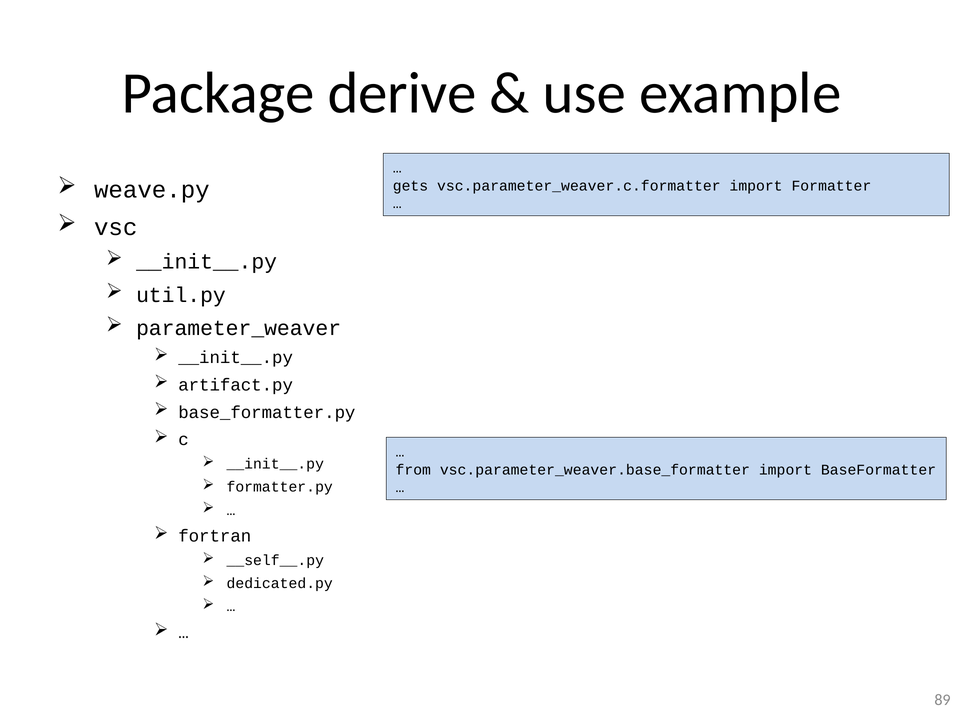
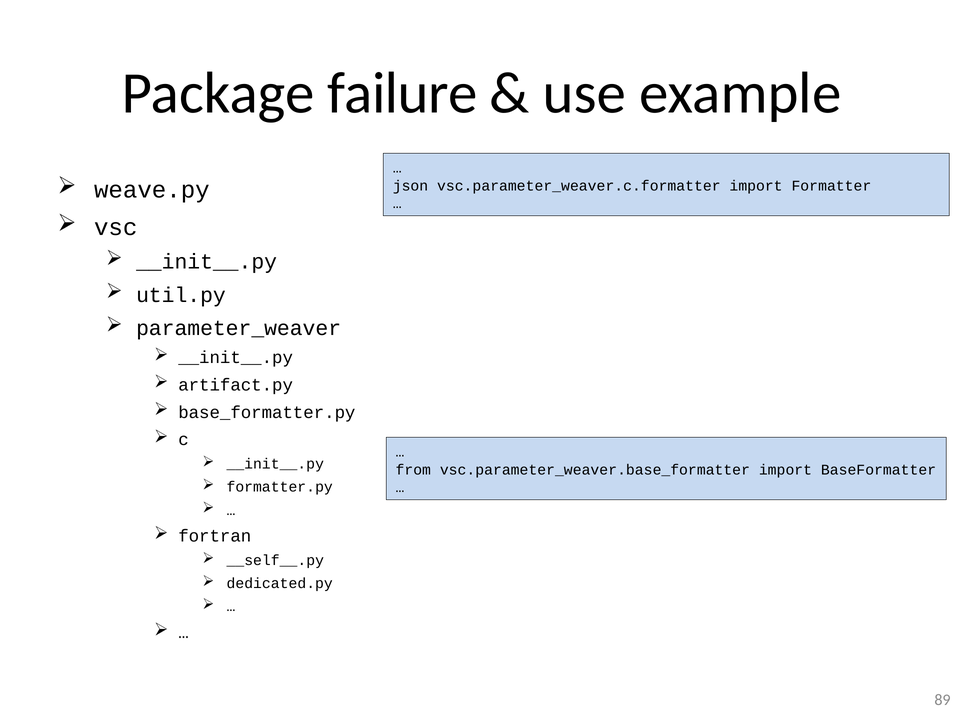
derive: derive -> failure
gets: gets -> json
